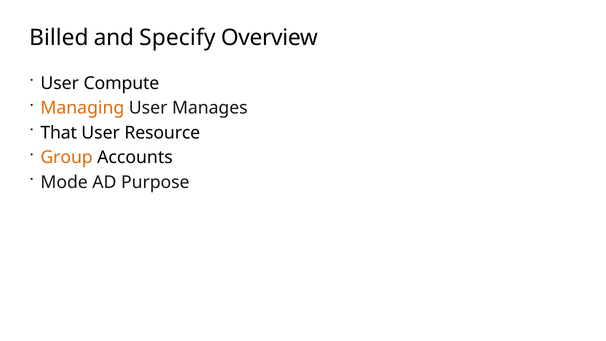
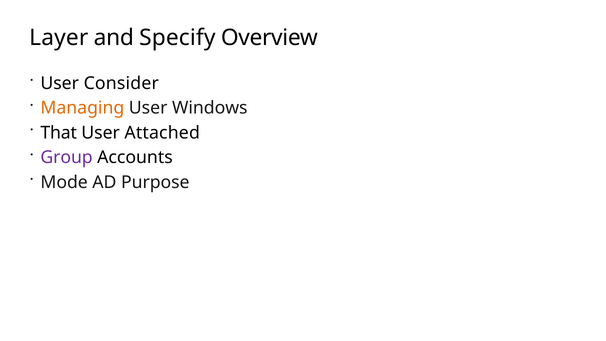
Billed: Billed -> Layer
Compute: Compute -> Consider
Manages: Manages -> Windows
Resource: Resource -> Attached
Group colour: orange -> purple
